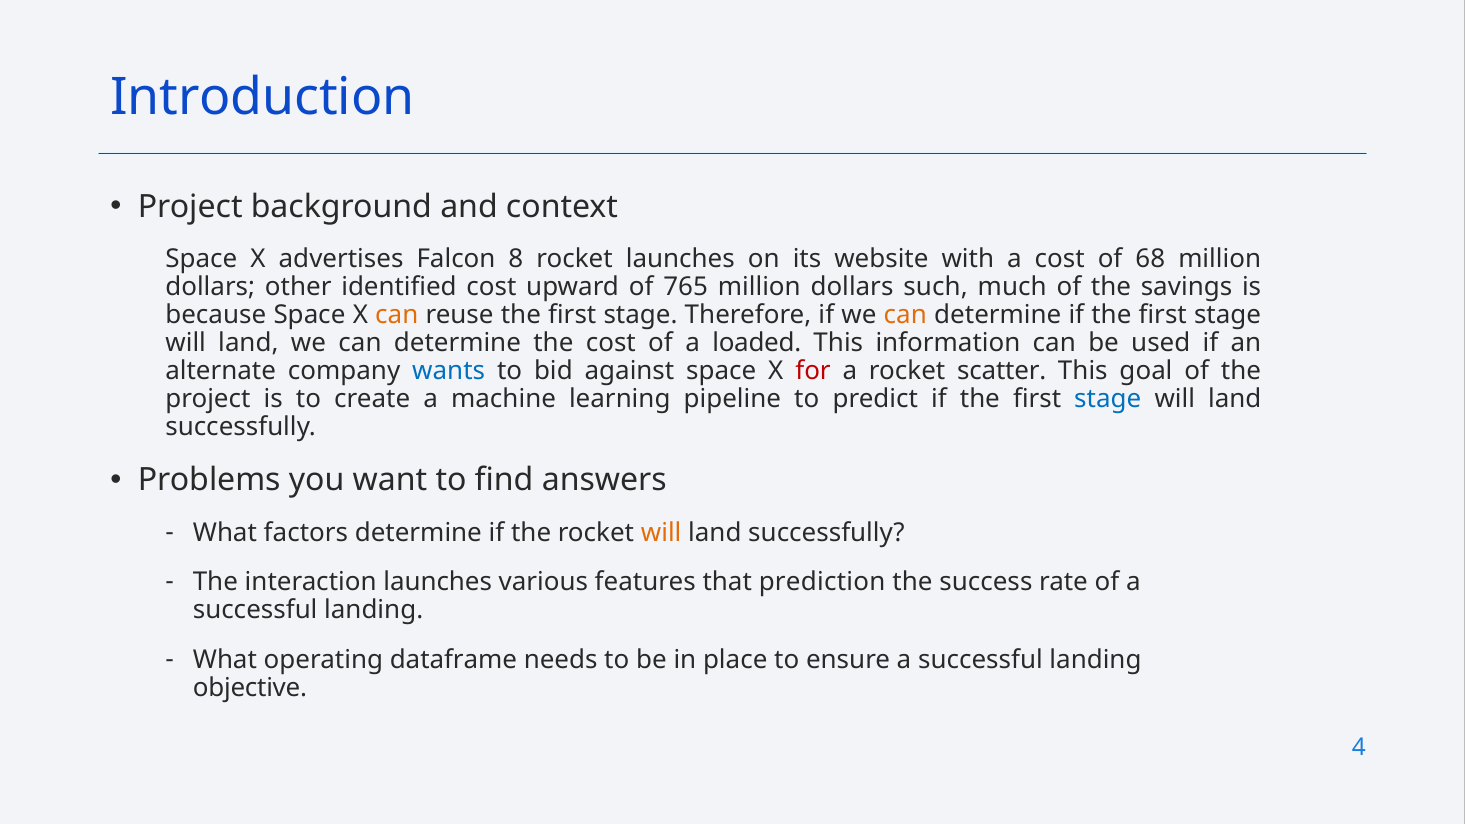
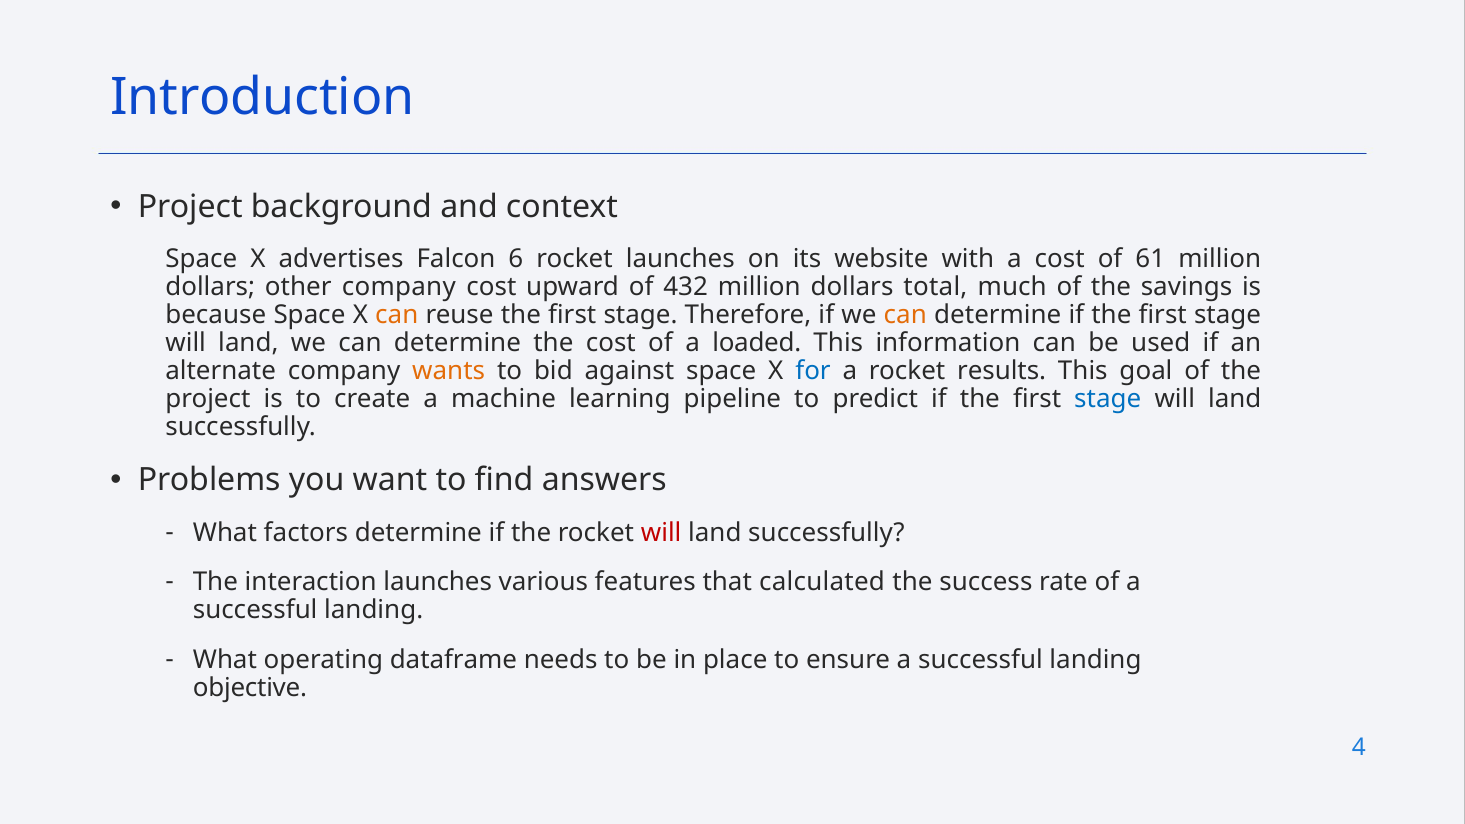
8: 8 -> 6
68: 68 -> 61
other identified: identified -> company
765: 765 -> 432
such: such -> total
wants colour: blue -> orange
for colour: red -> blue
scatter: scatter -> results
will at (661, 533) colour: orange -> red
prediction: prediction -> calculated
